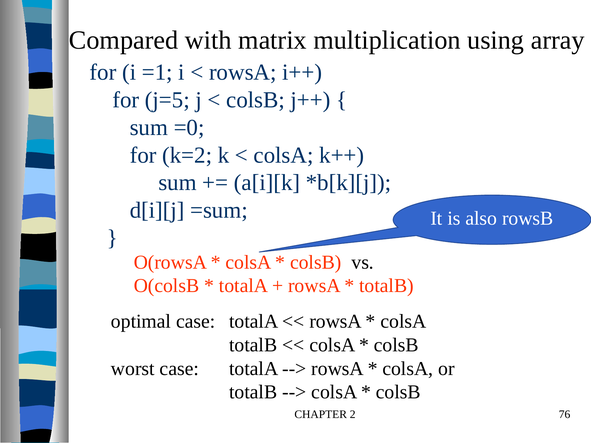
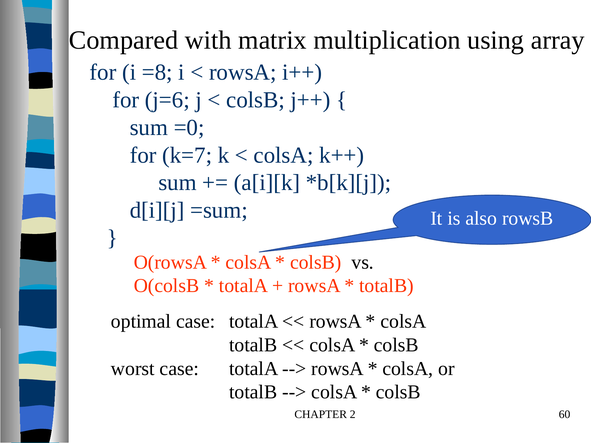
=1: =1 -> =8
j=5: j=5 -> j=6
k=2: k=2 -> k=7
76: 76 -> 60
